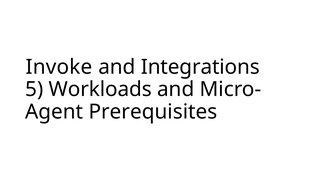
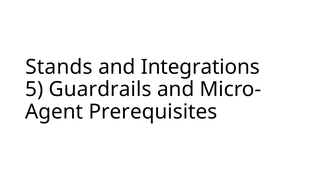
Invoke: Invoke -> Stands
Workloads: Workloads -> Guardrails
